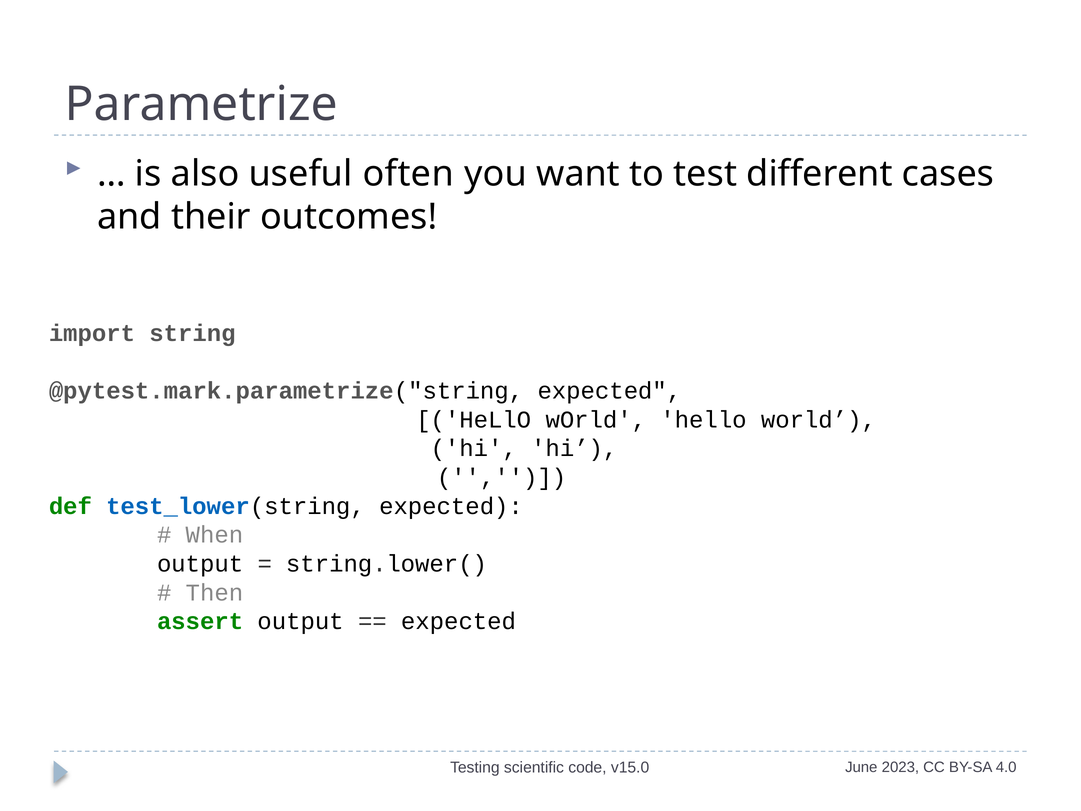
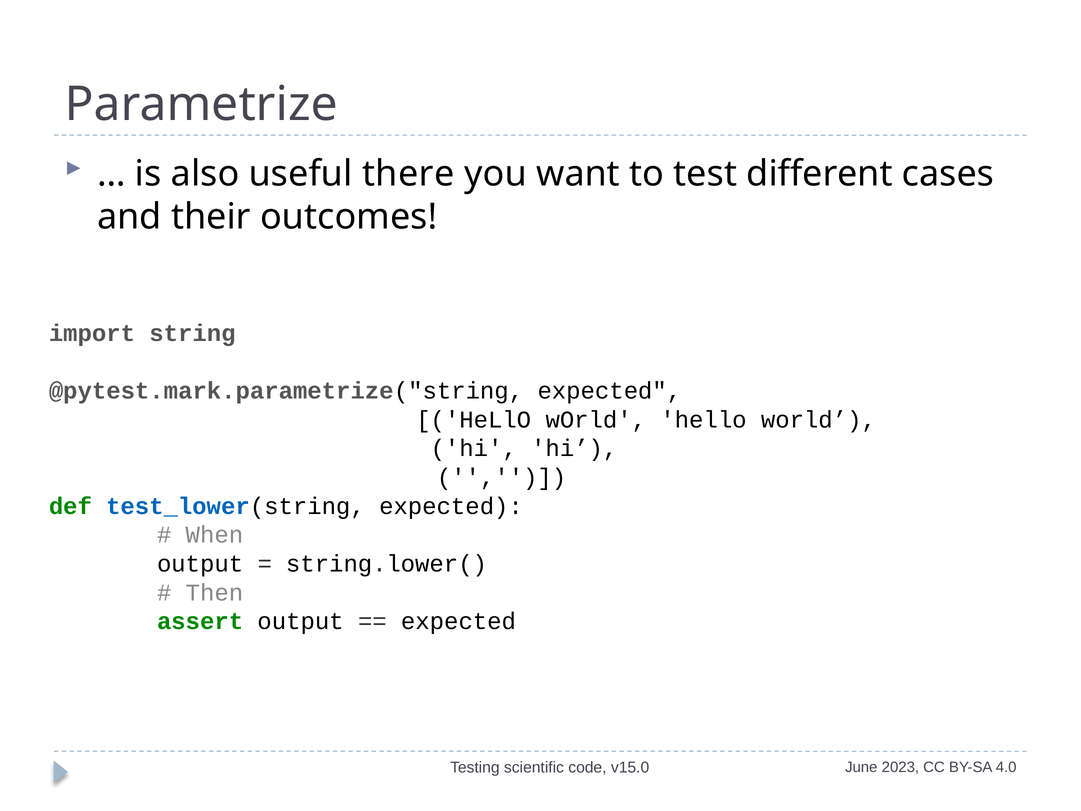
often: often -> there
